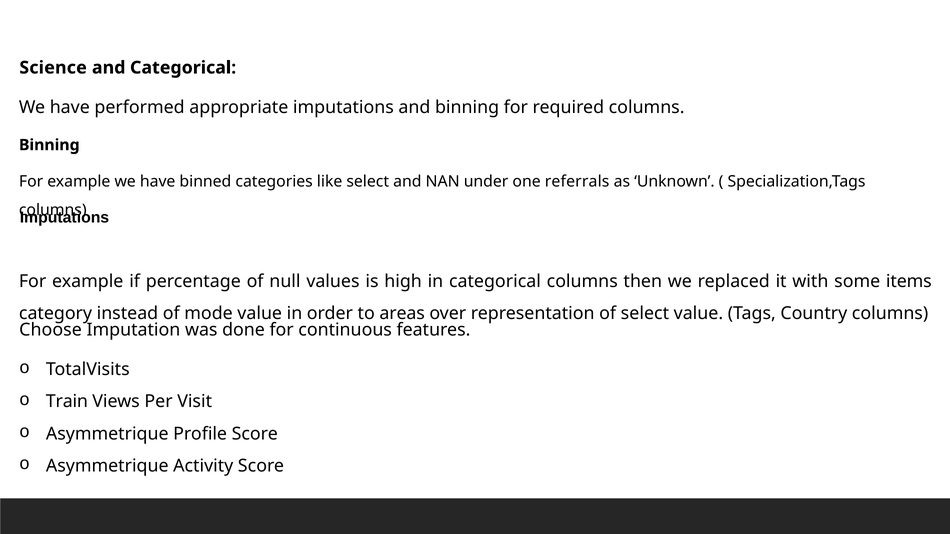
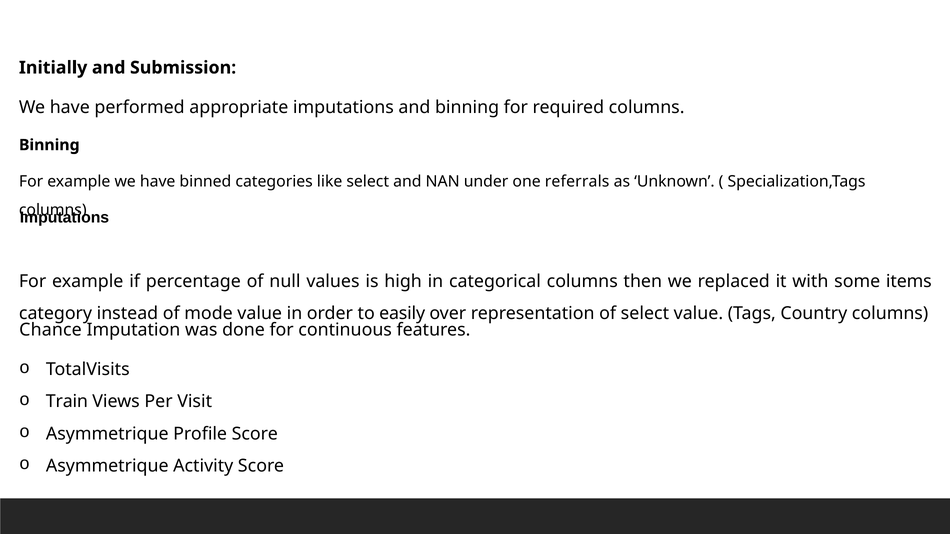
Science: Science -> Initially
and Categorical: Categorical -> Submission
areas: areas -> easily
Choose: Choose -> Chance
